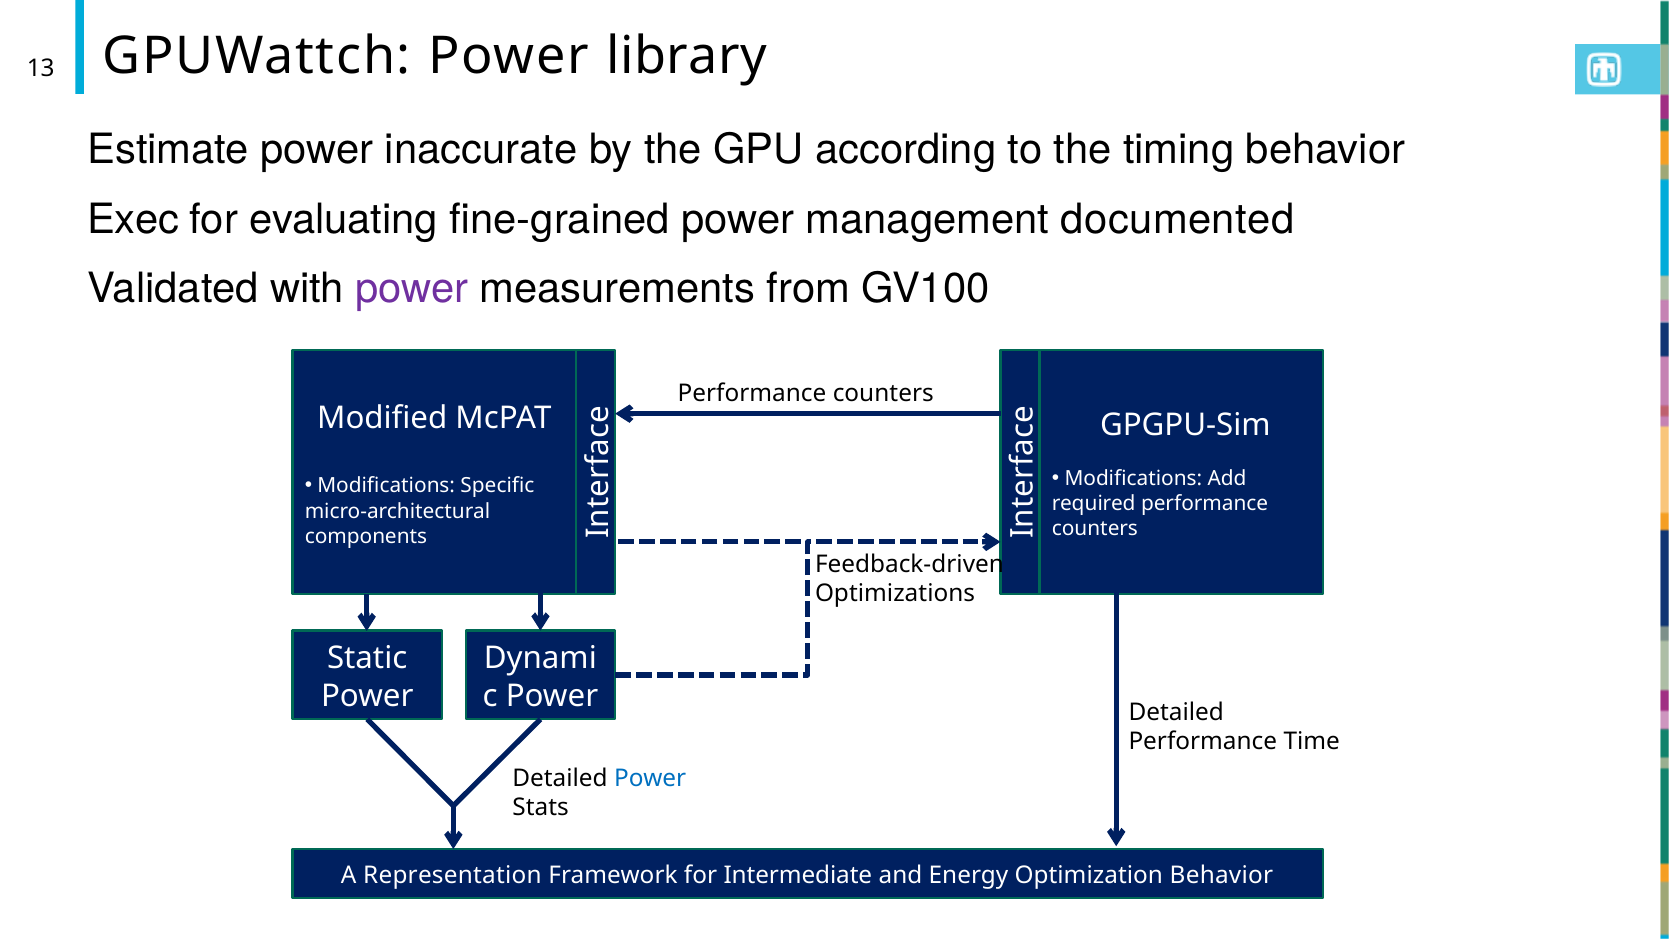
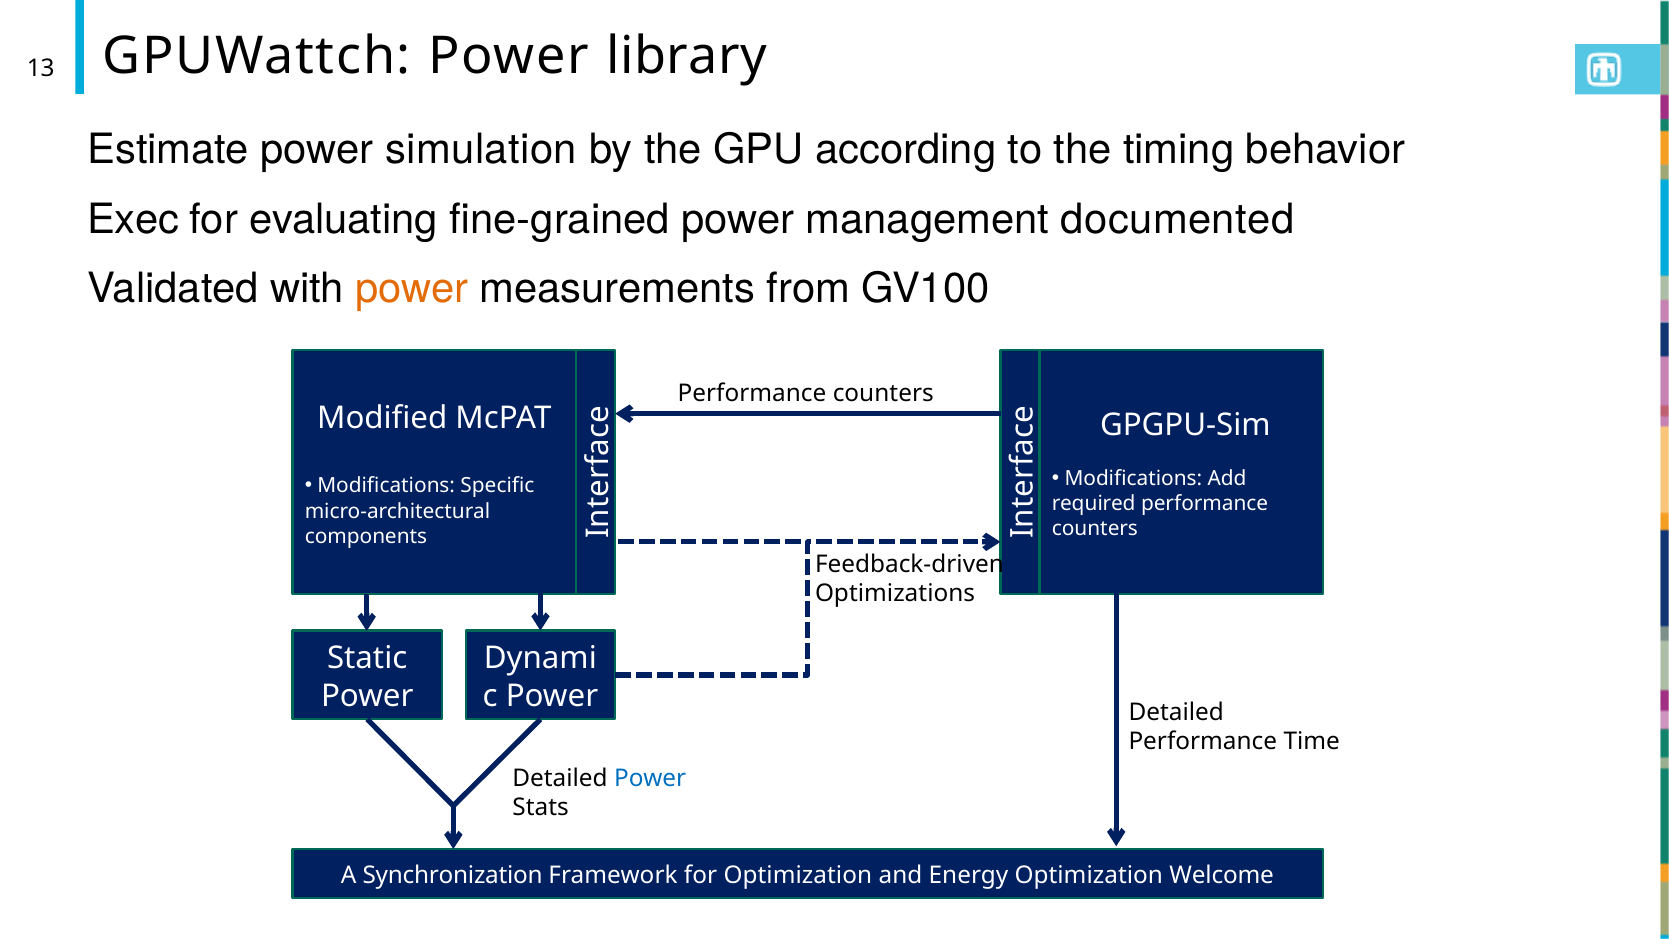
inaccurate: inaccurate -> simulation
power at (412, 289) colour: purple -> orange
Representation: Representation -> Synchronization
for Intermediate: Intermediate -> Optimization
Optimization Behavior: Behavior -> Welcome
